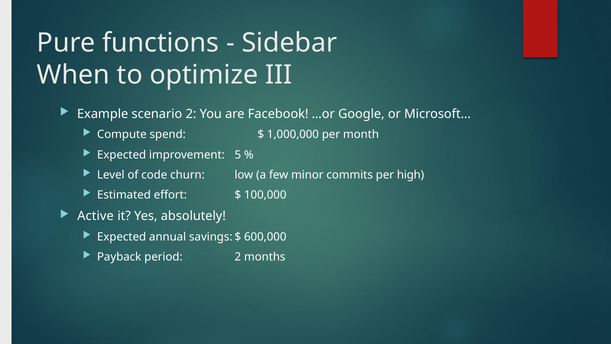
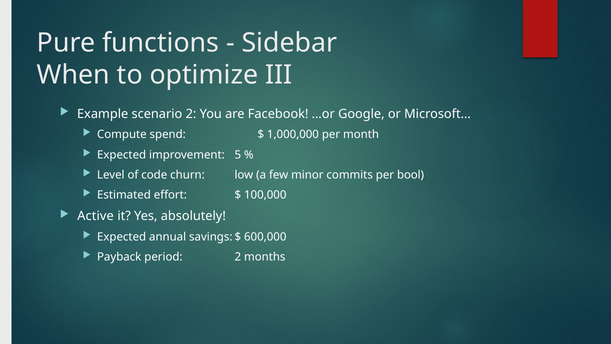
high: high -> bool
